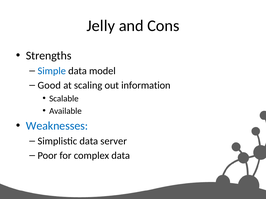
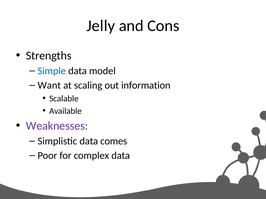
Good: Good -> Want
Weaknesses colour: blue -> purple
server: server -> comes
